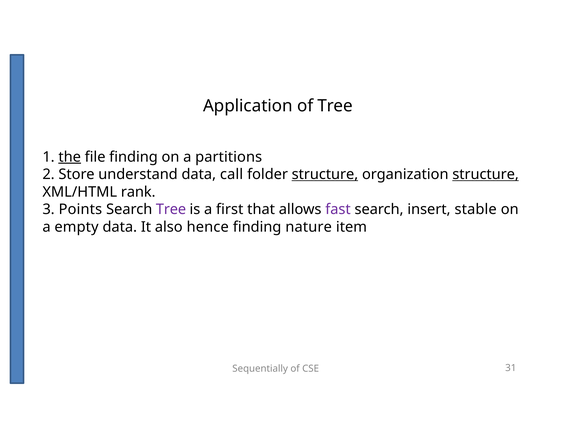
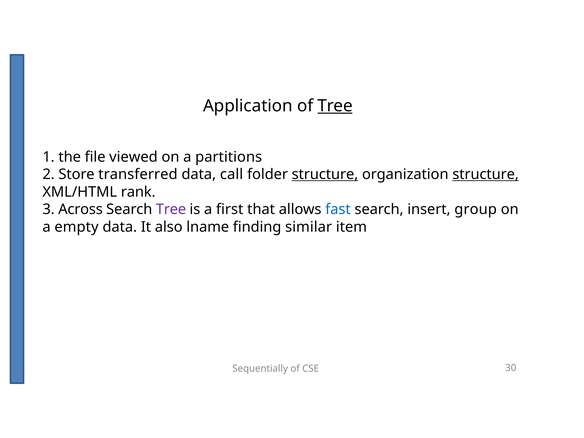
Tree at (335, 106) underline: none -> present
the underline: present -> none
file finding: finding -> viewed
understand: understand -> transferred
Points: Points -> Across
fast colour: purple -> blue
stable: stable -> group
hence: hence -> lname
nature: nature -> similar
31: 31 -> 30
